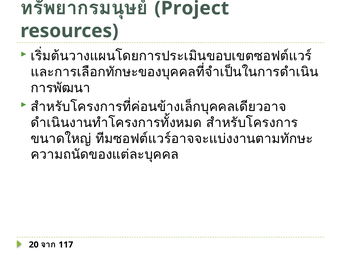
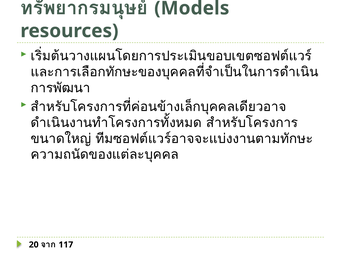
Project: Project -> Models
